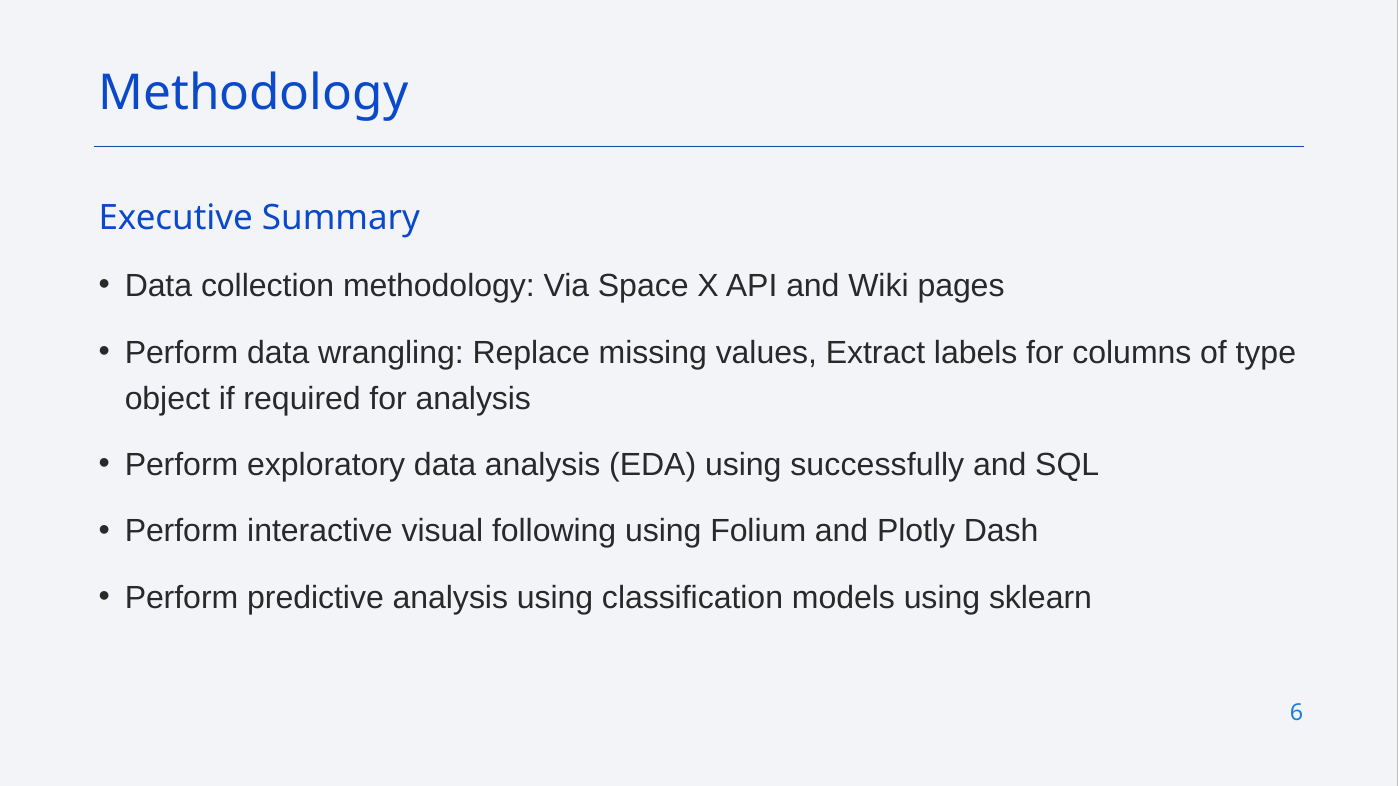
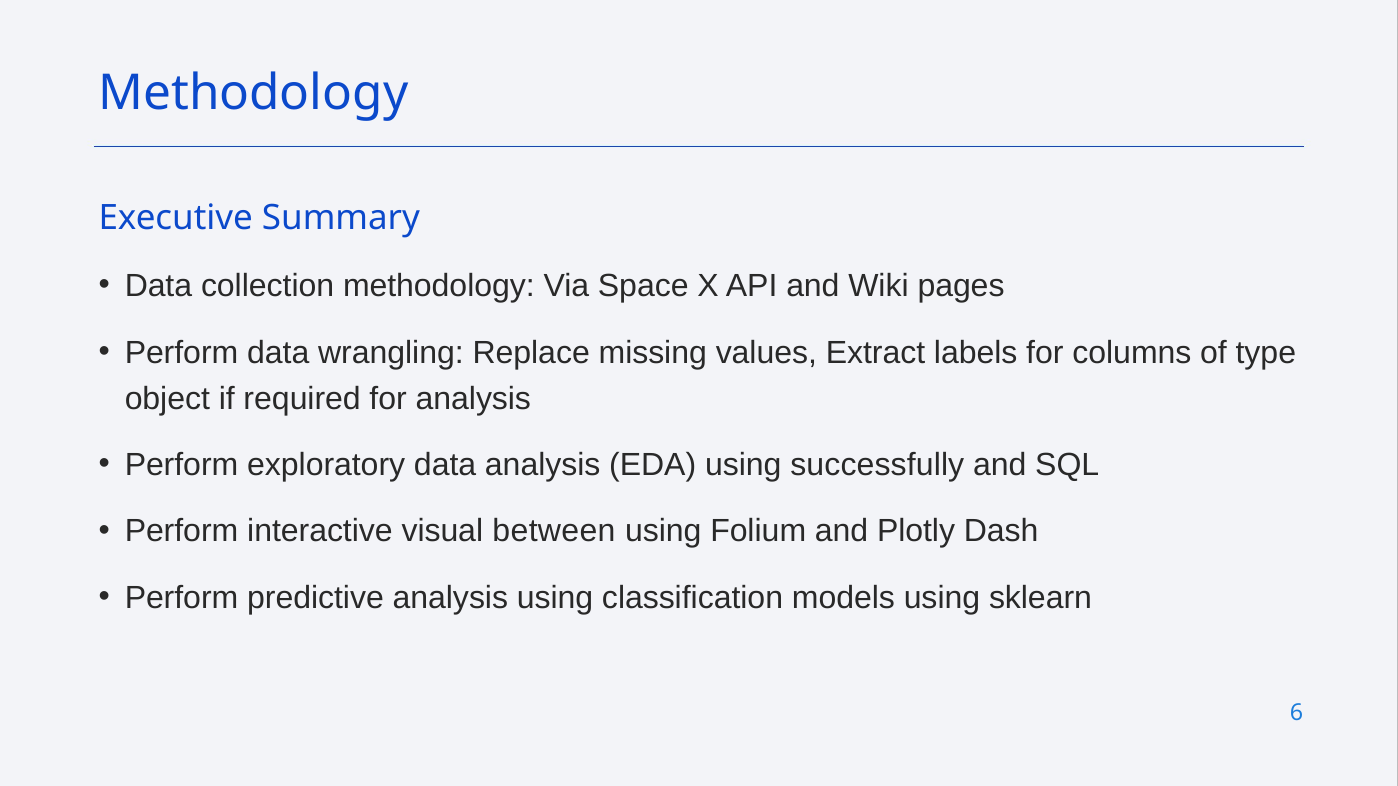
following: following -> between
